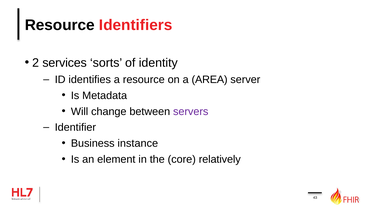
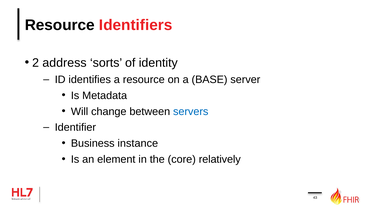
services: services -> address
AREA: AREA -> BASE
servers colour: purple -> blue
